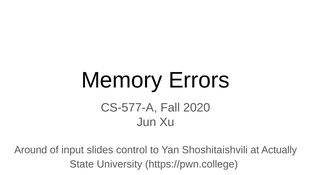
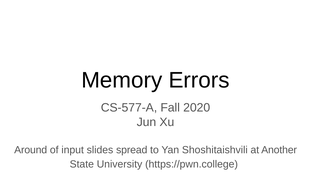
control: control -> spread
Actually: Actually -> Another
